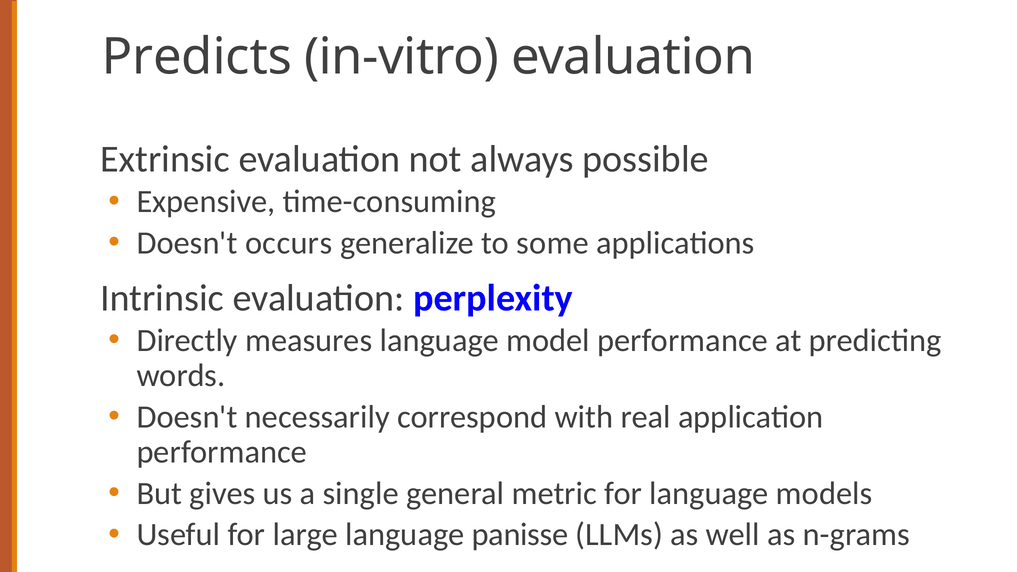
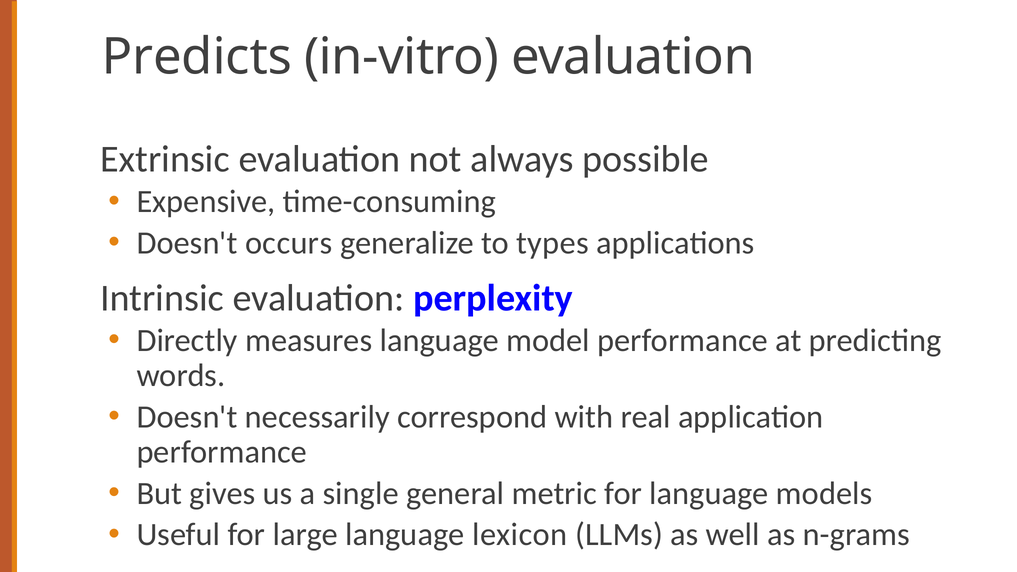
some: some -> types
panisse: panisse -> lexicon
